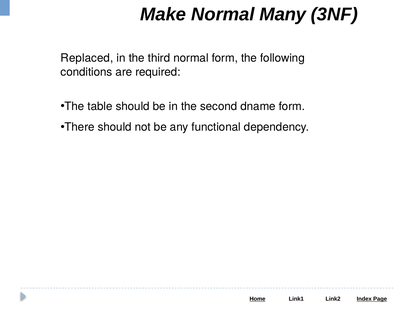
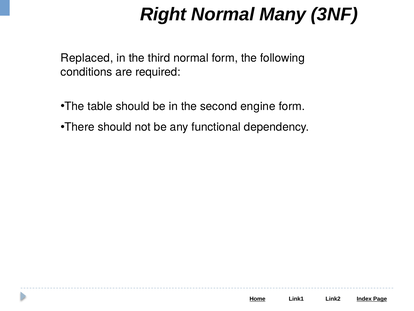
Make: Make -> Right
dname: dname -> engine
